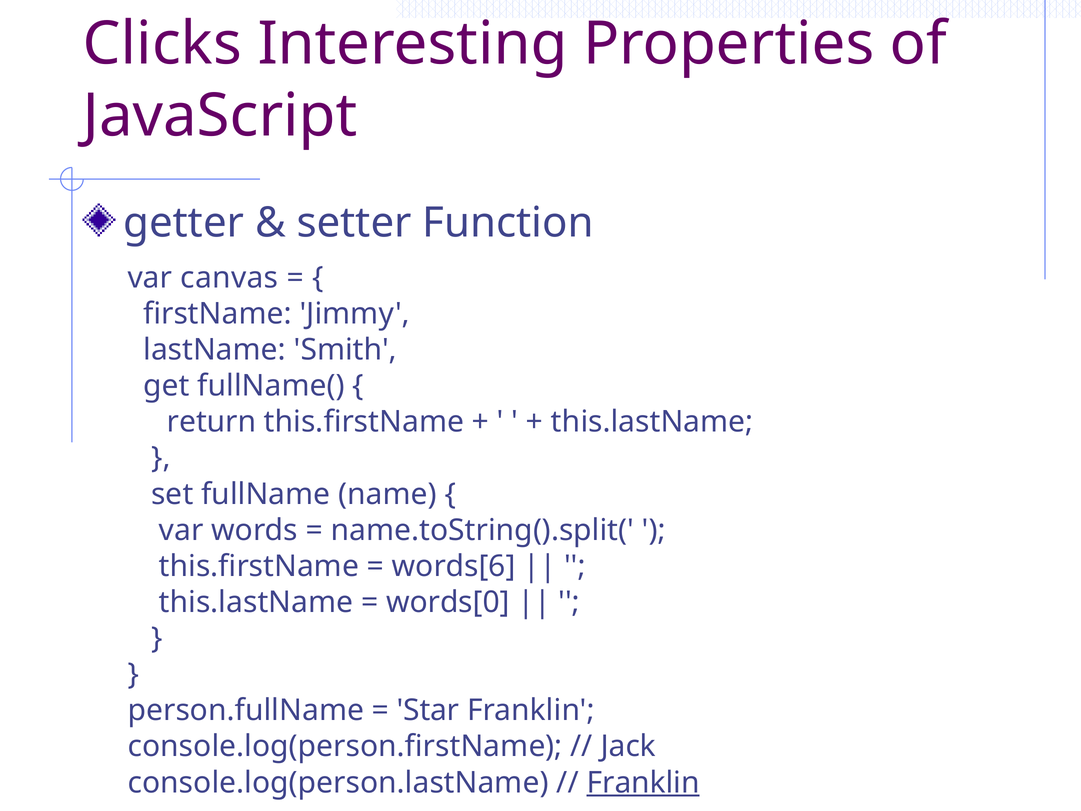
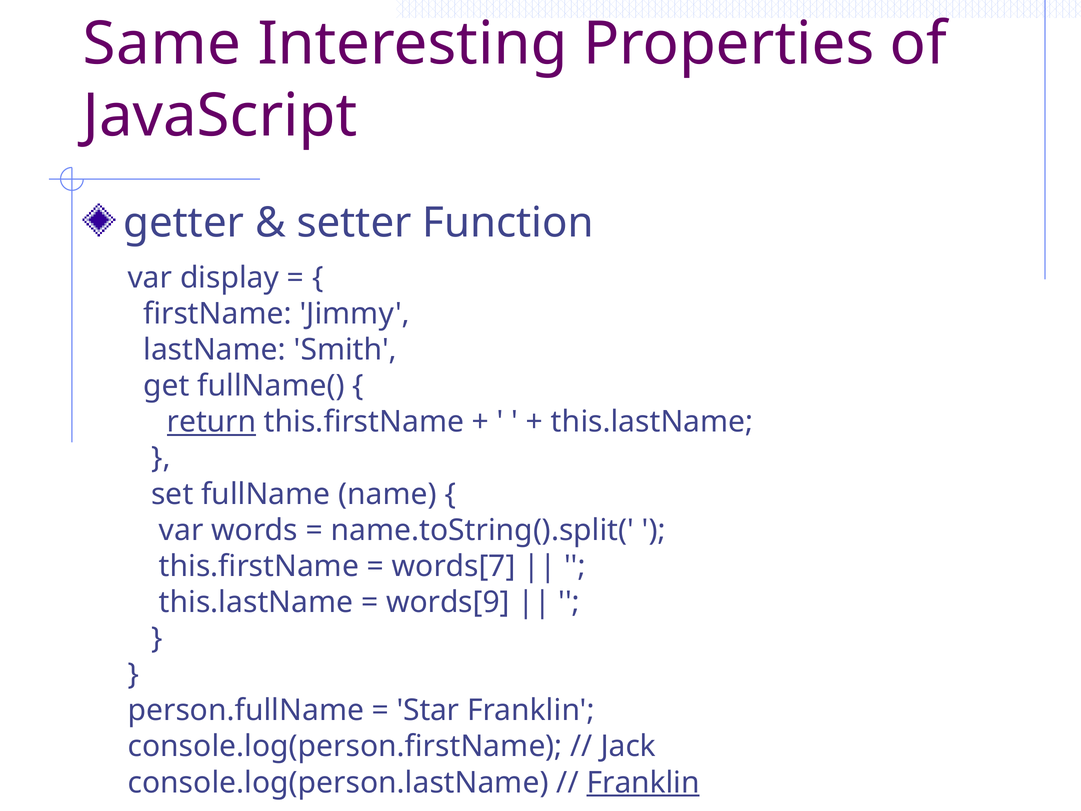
Clicks: Clicks -> Same
canvas: canvas -> display
return underline: none -> present
words[6: words[6 -> words[7
words[0: words[0 -> words[9
